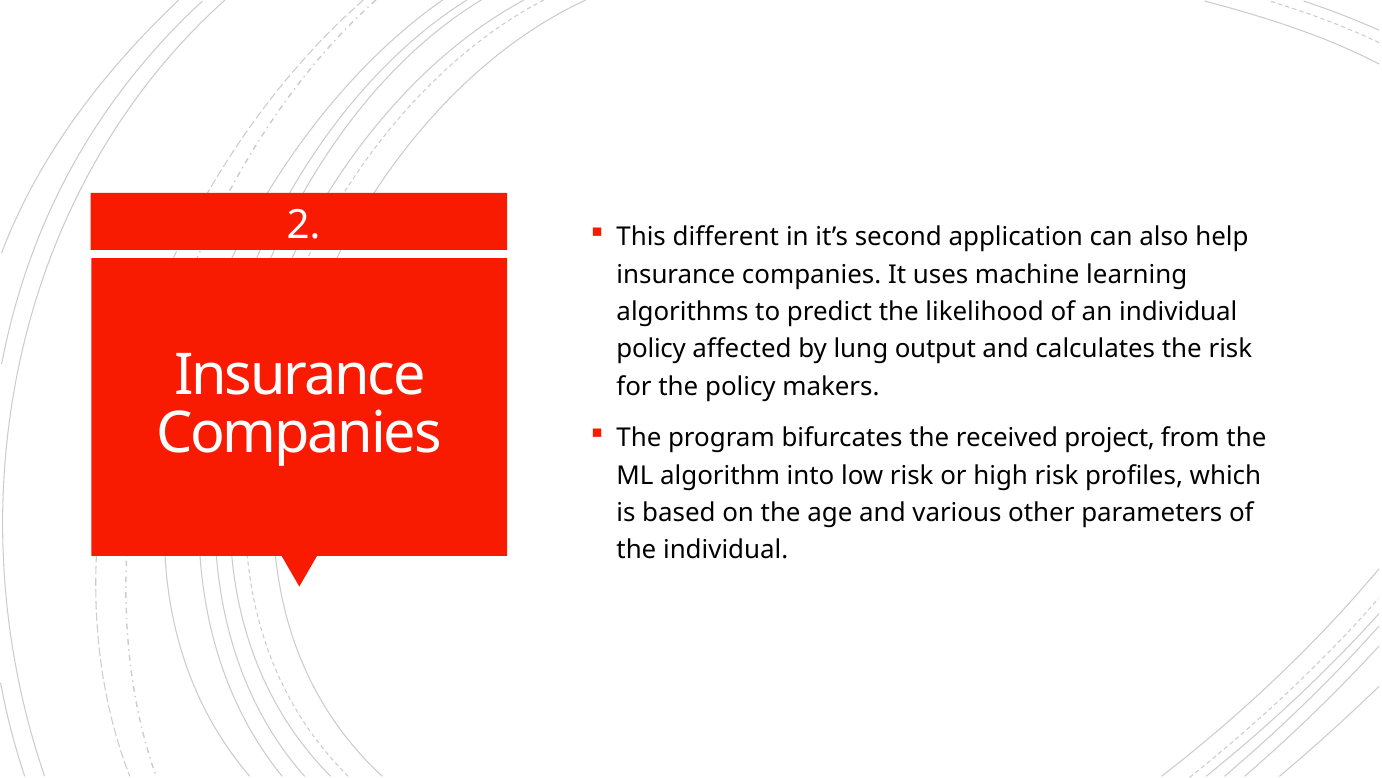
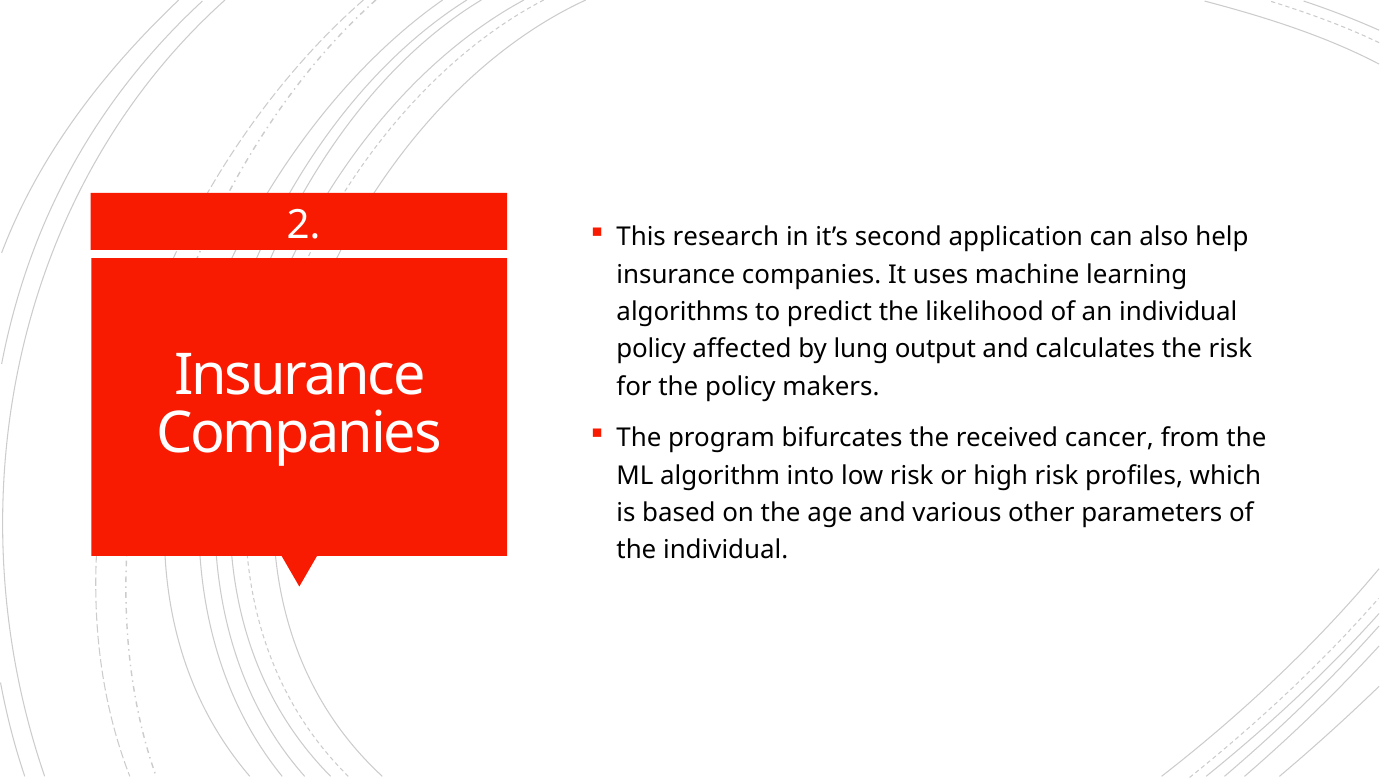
different: different -> research
project: project -> cancer
